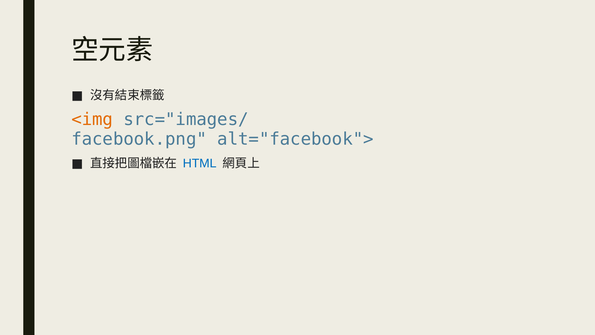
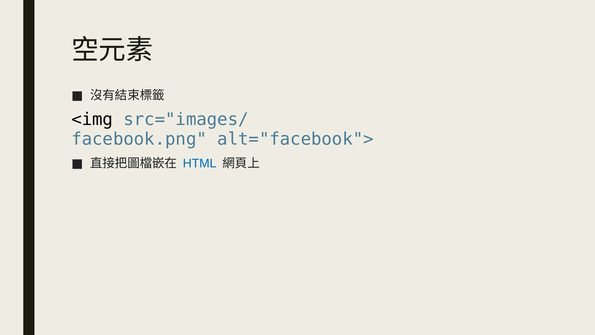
<img colour: orange -> black
